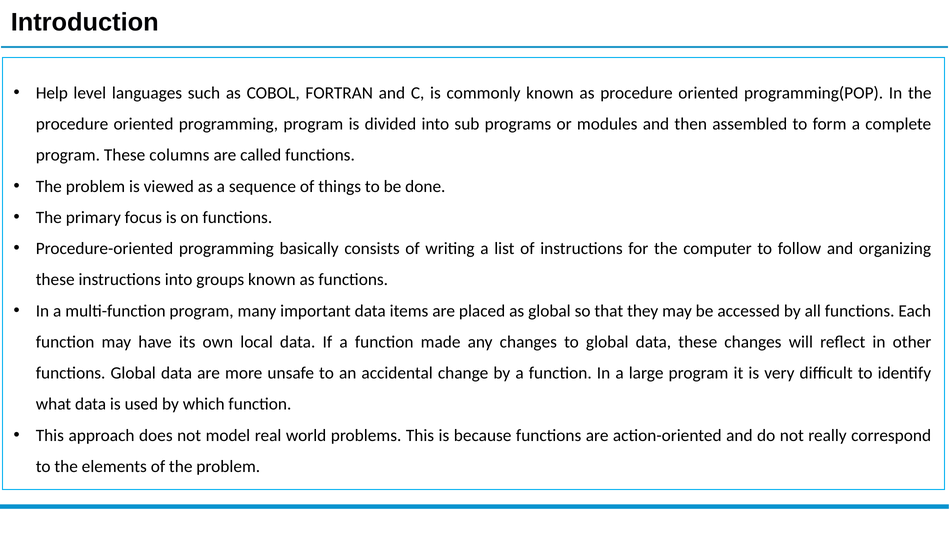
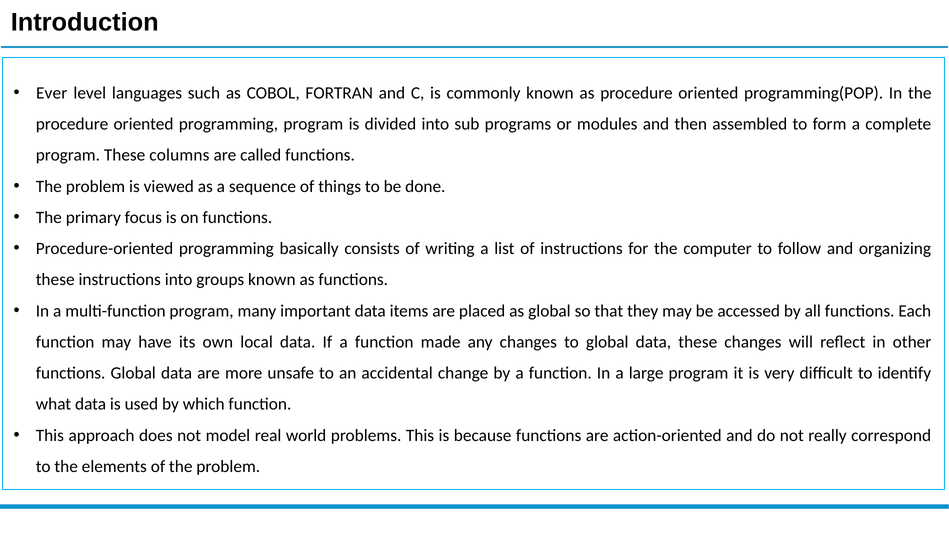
Help: Help -> Ever
